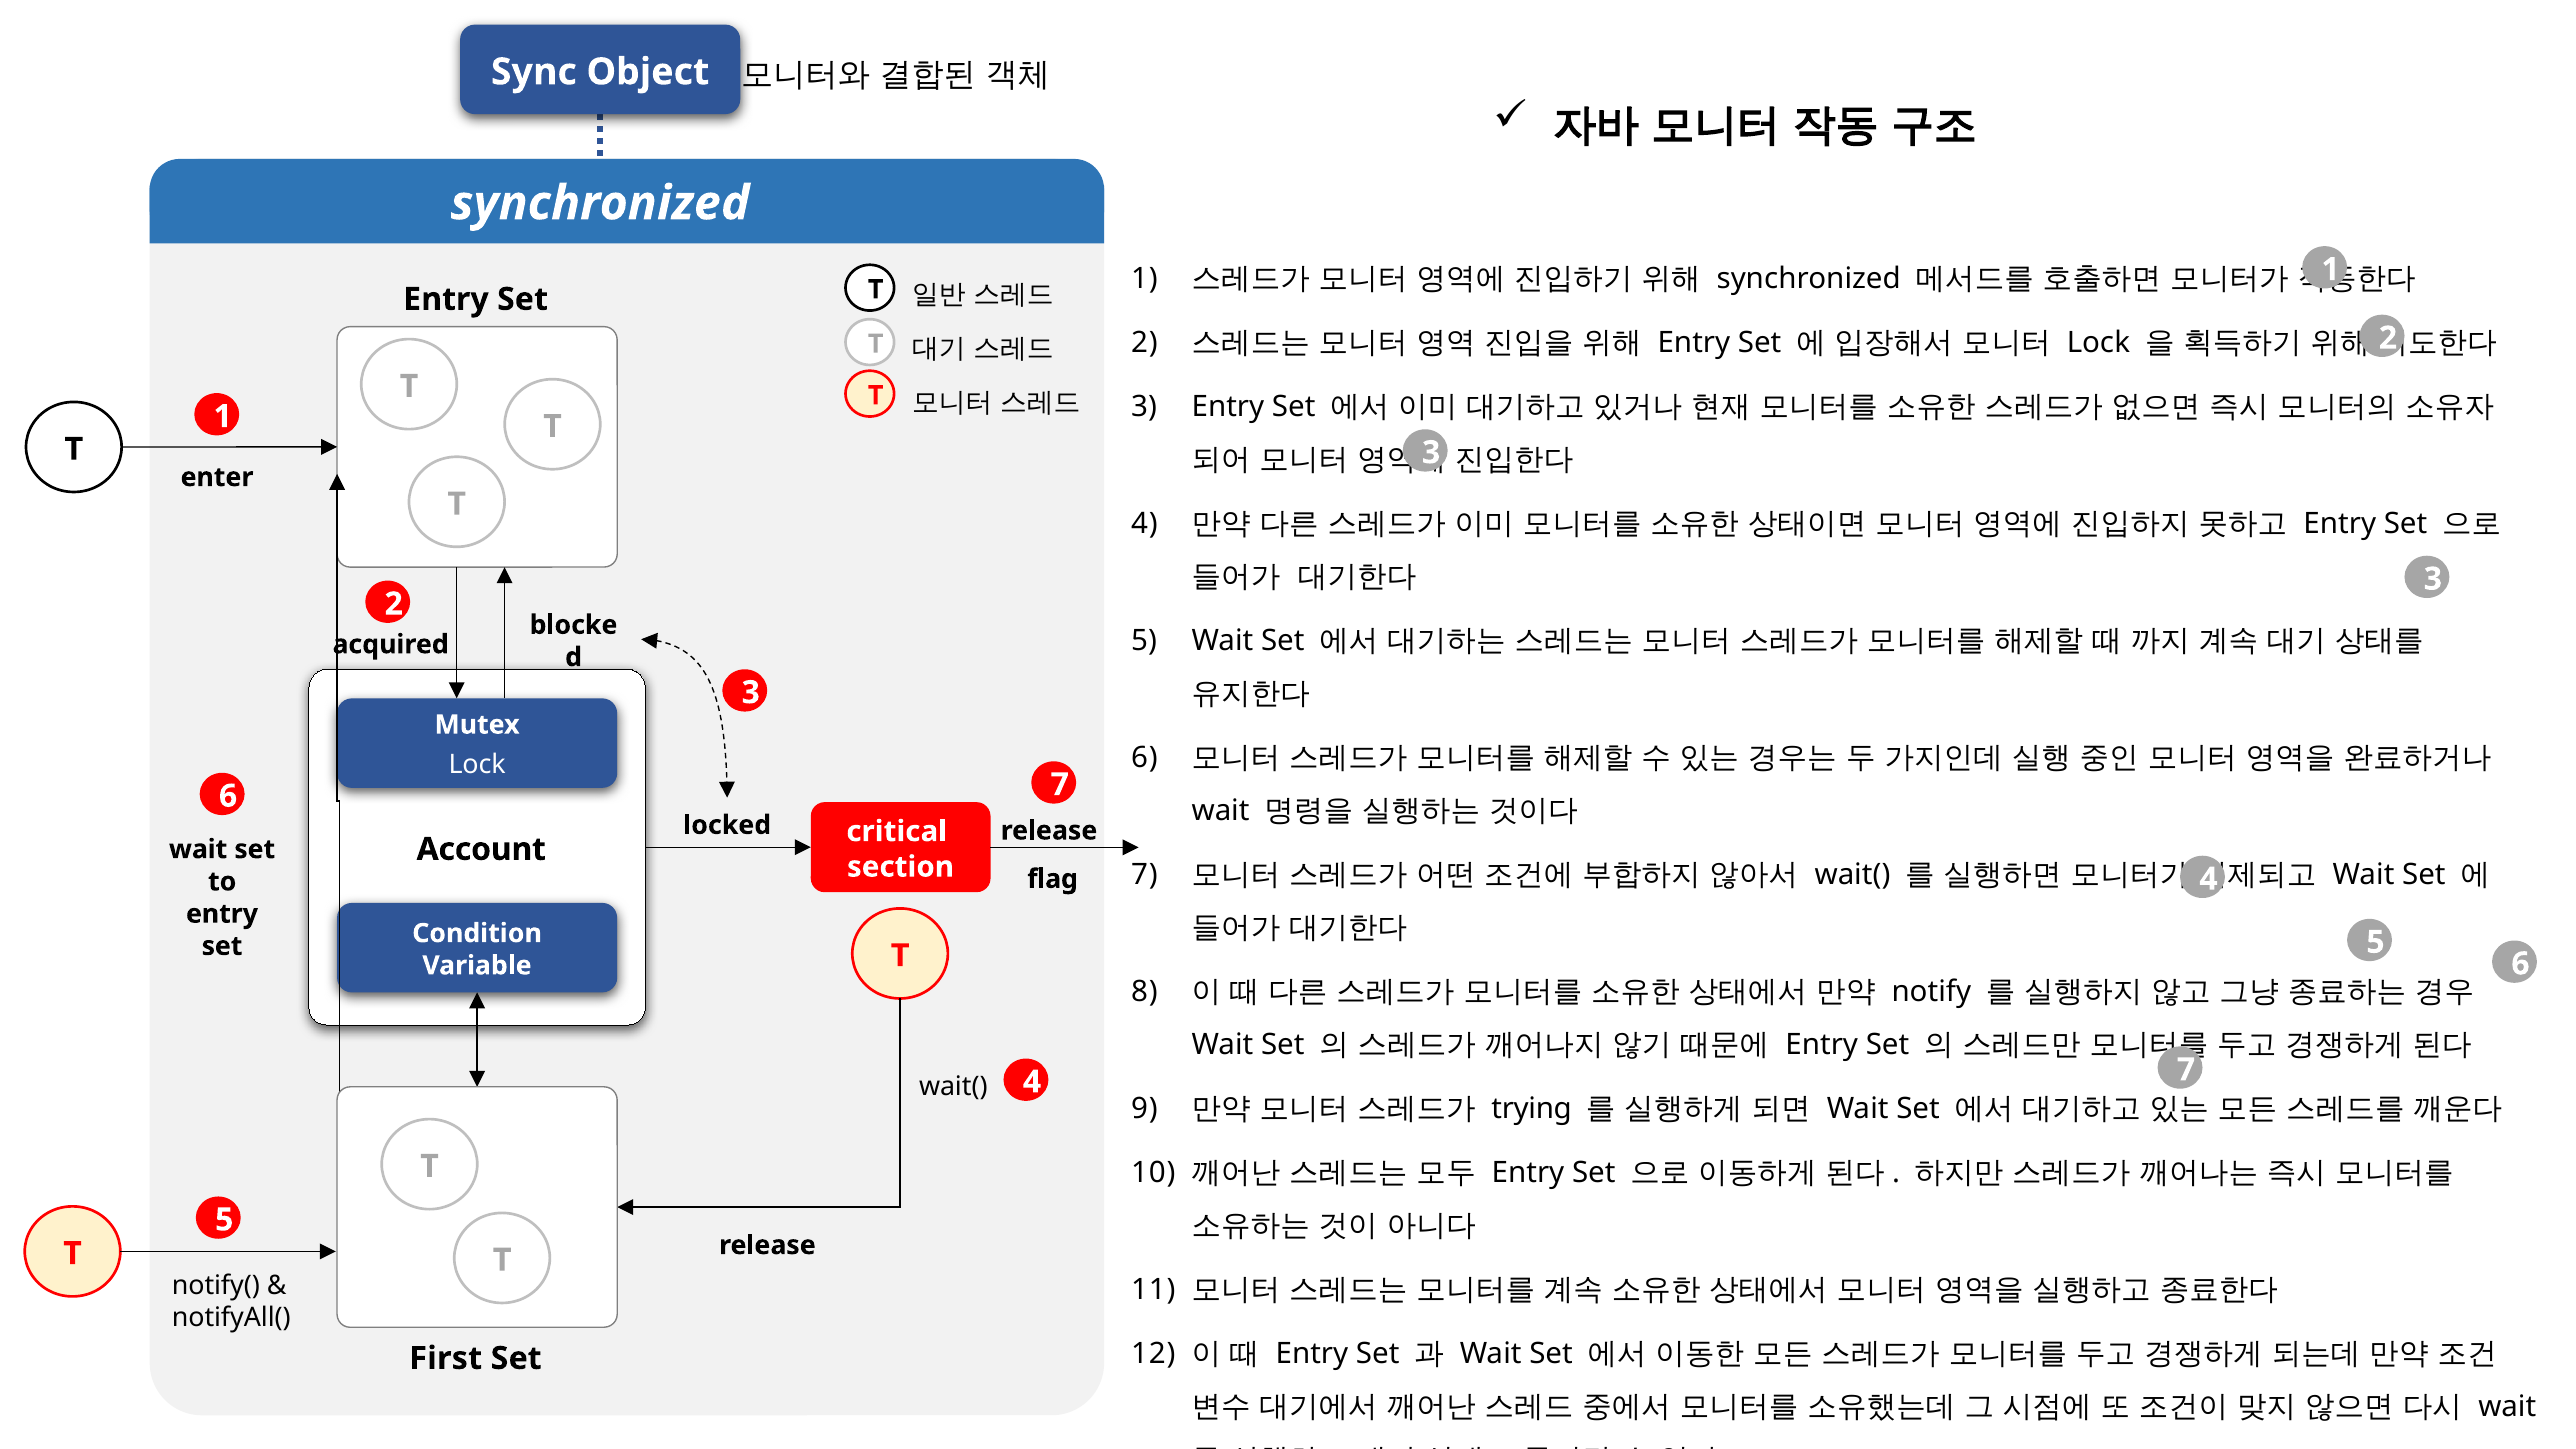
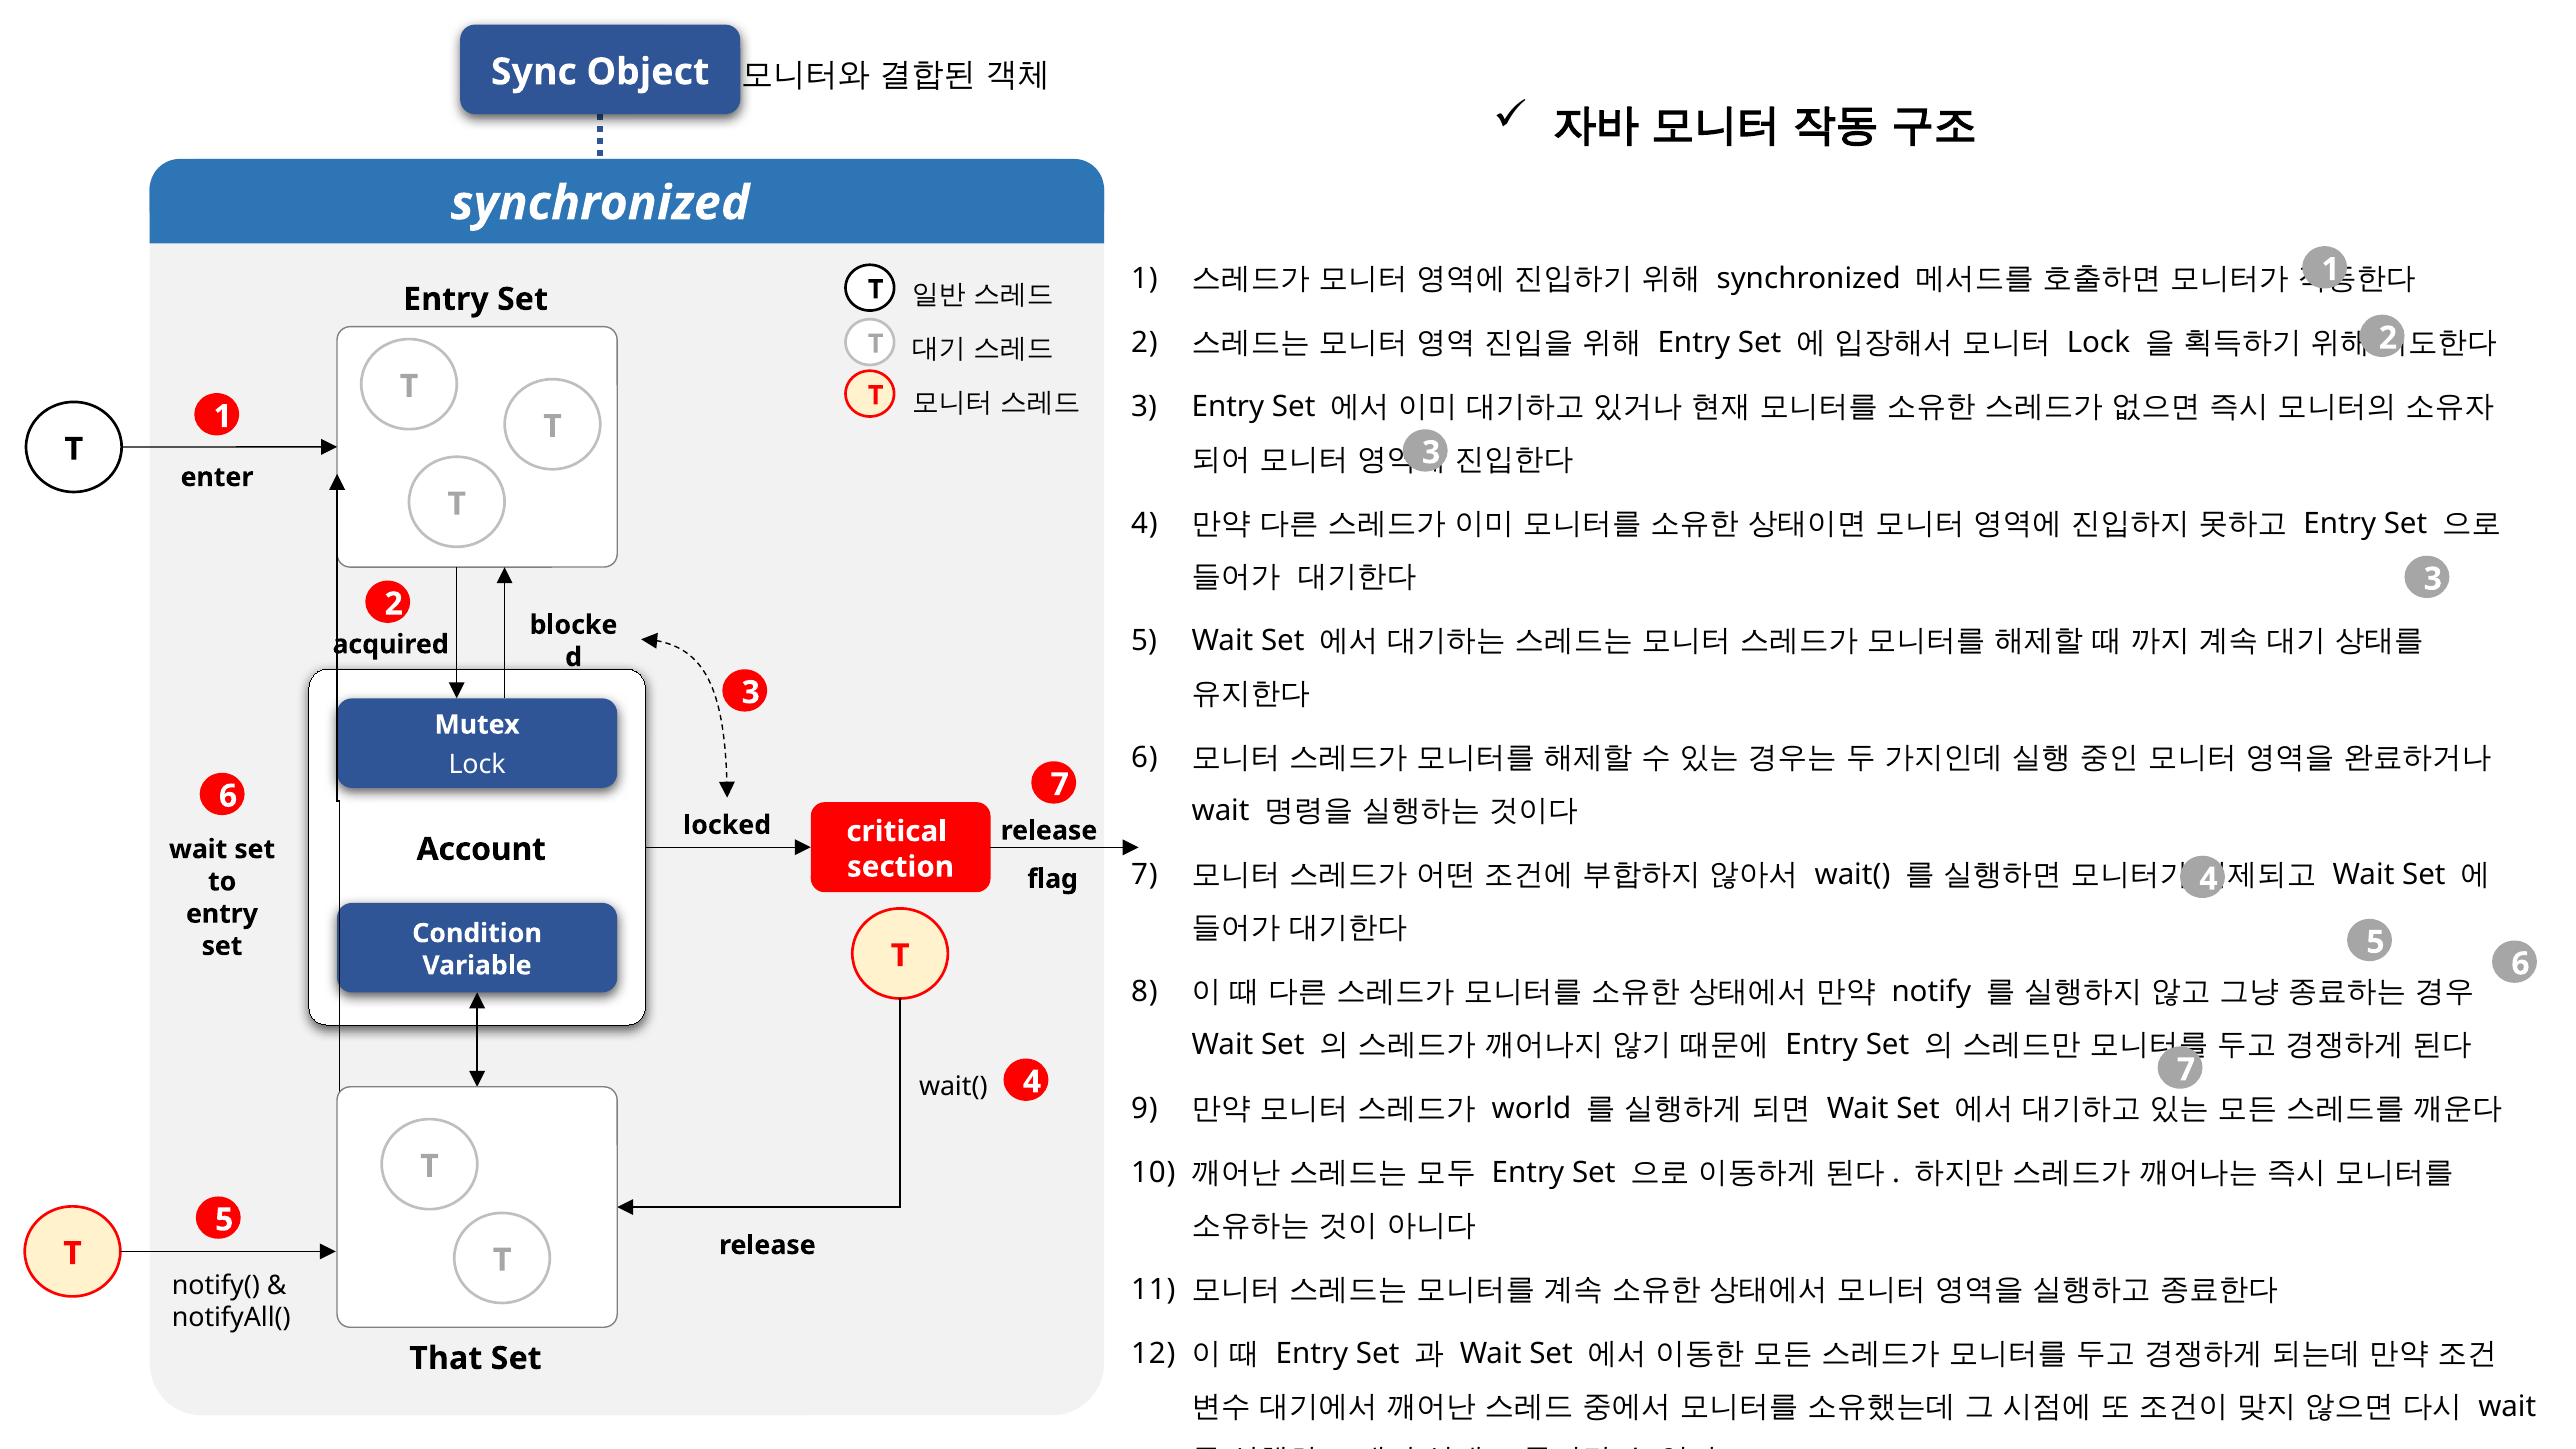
trying: trying -> world
First: First -> That
